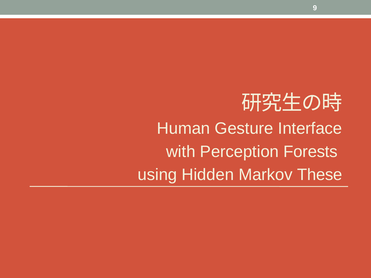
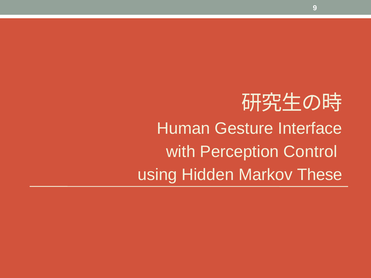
Forests: Forests -> Control
